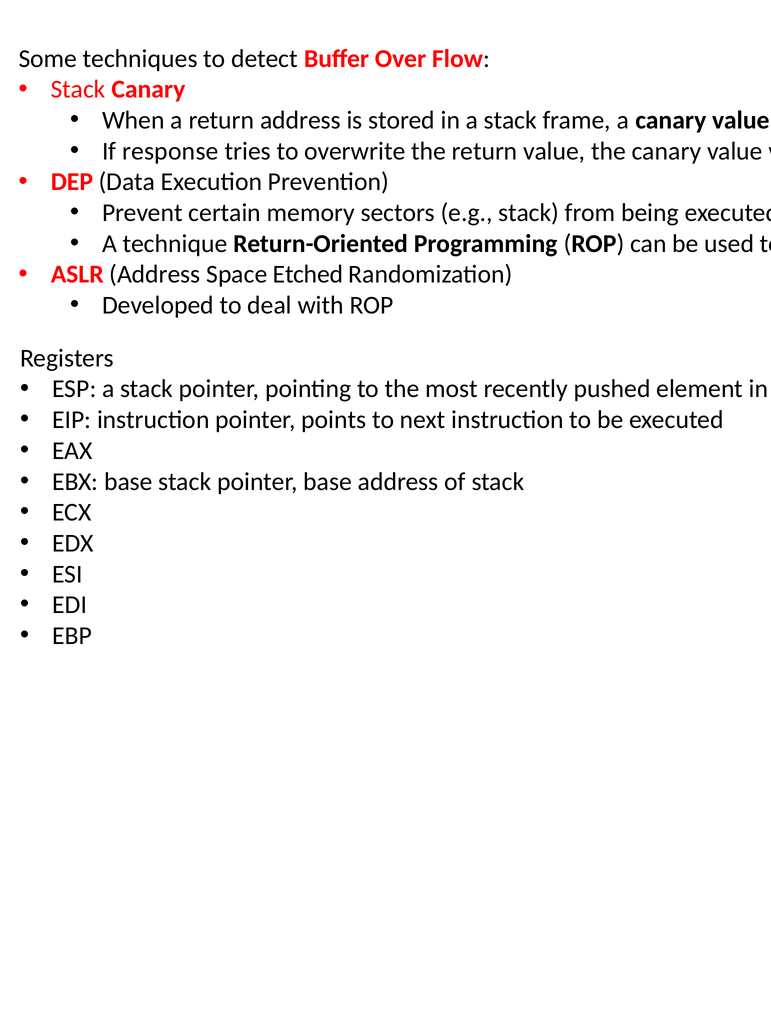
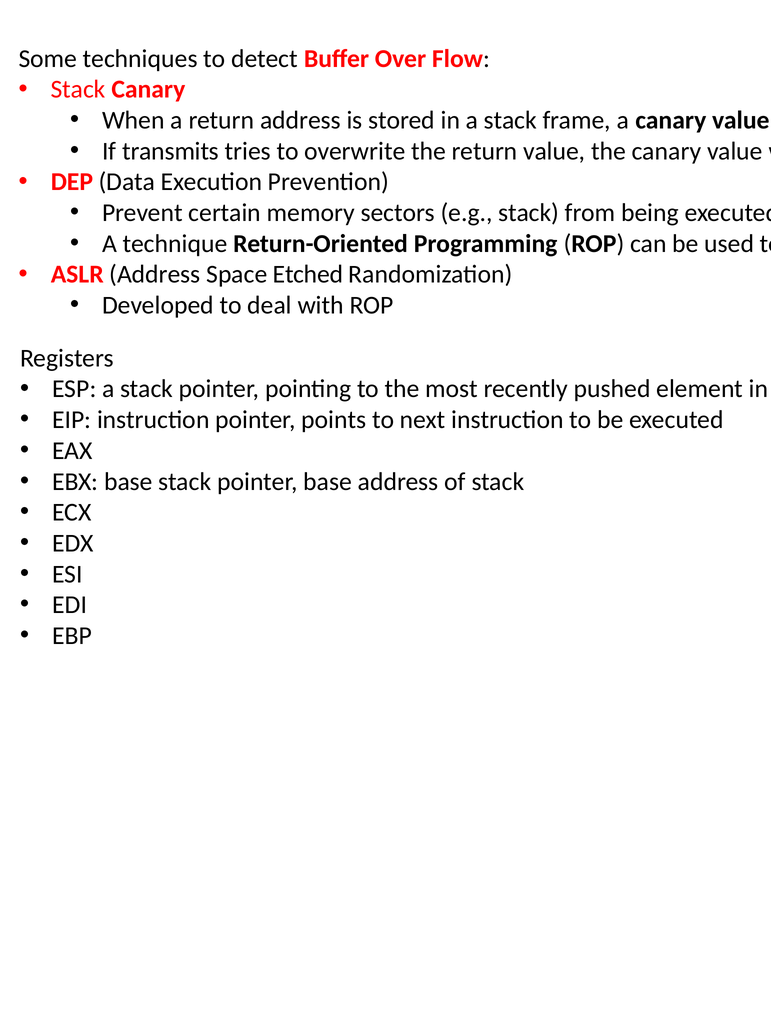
response: response -> transmits
